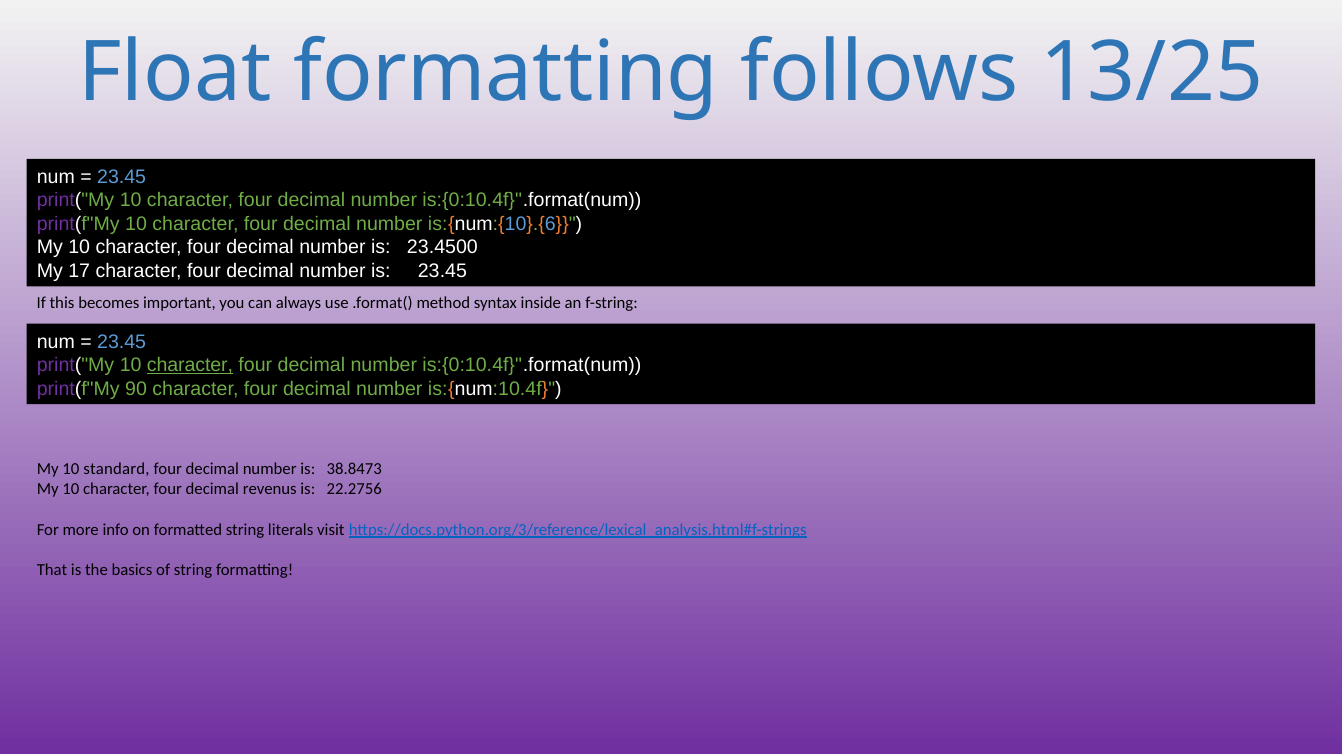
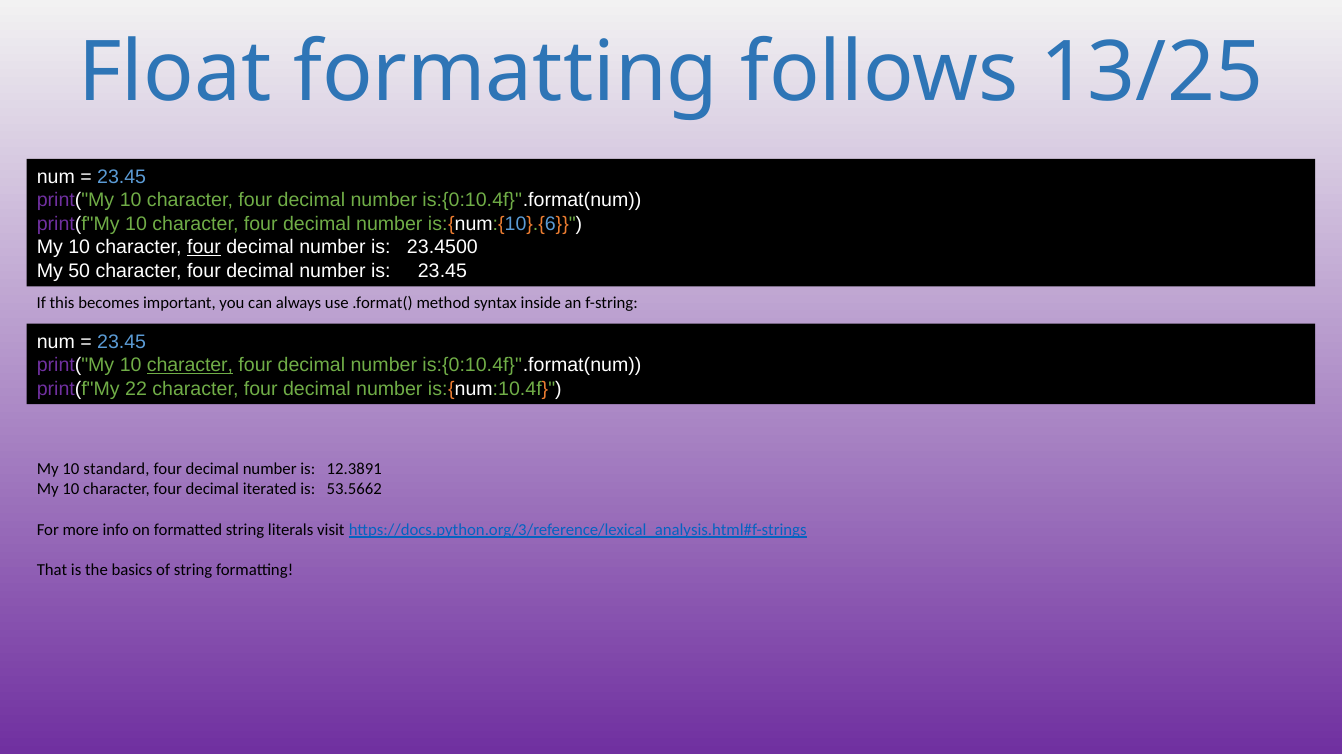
four at (204, 247) underline: none -> present
17: 17 -> 50
90: 90 -> 22
38.8473: 38.8473 -> 12.3891
revenus: revenus -> iterated
22.2756: 22.2756 -> 53.5662
